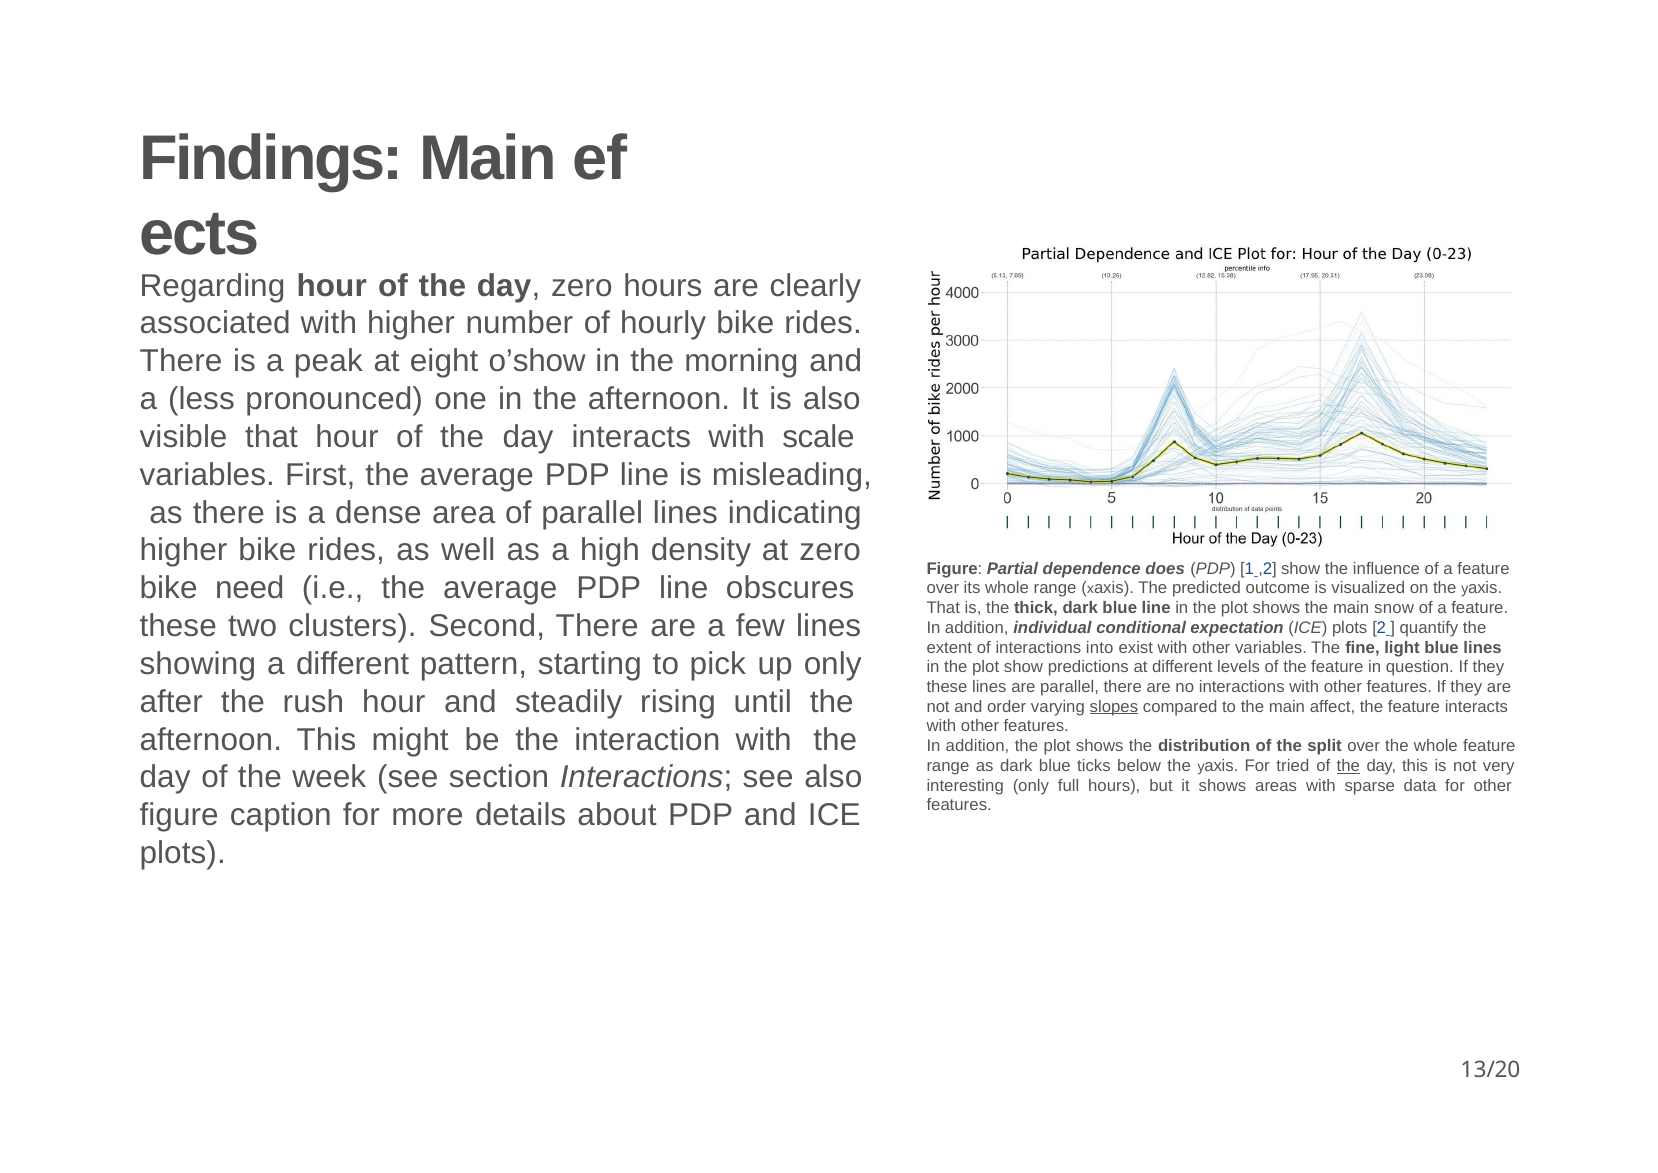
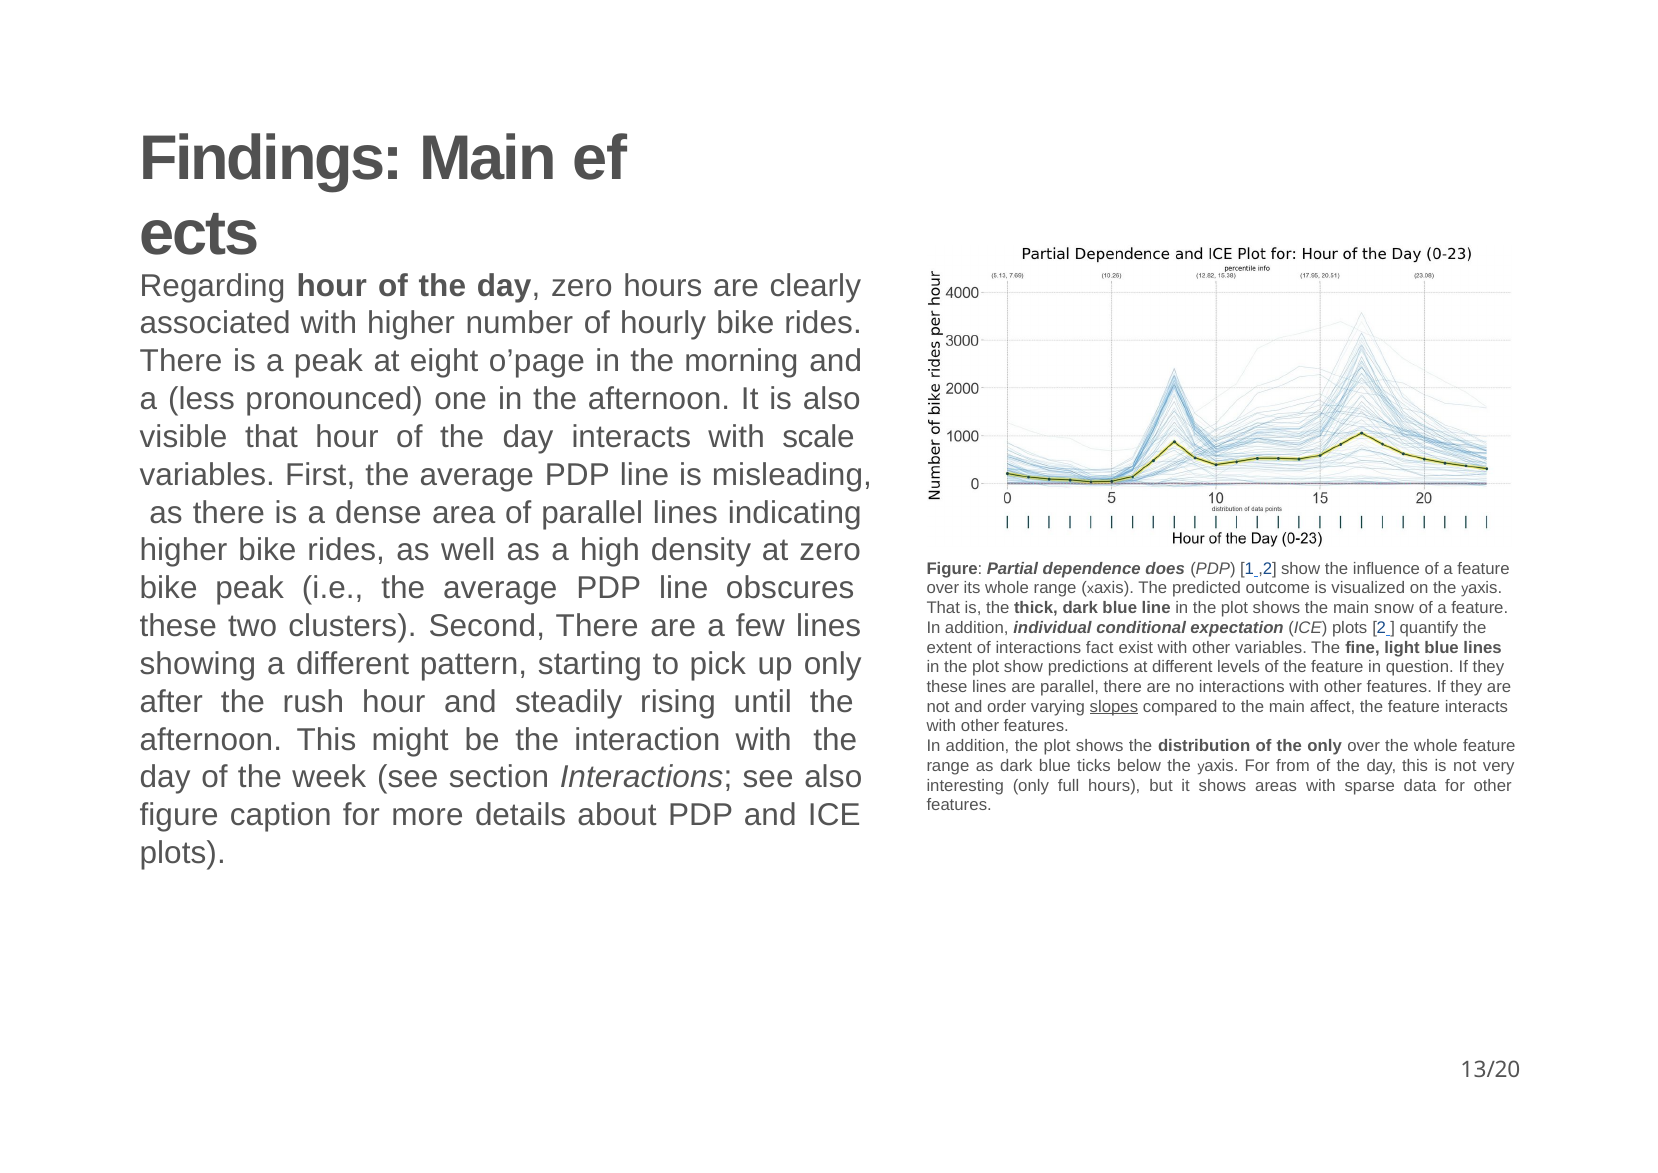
o’show: o’show -> o’page
bike need: need -> peak
into: into -> fact
the split: split -> only
tried: tried -> from
the at (1348, 766) underline: present -> none
